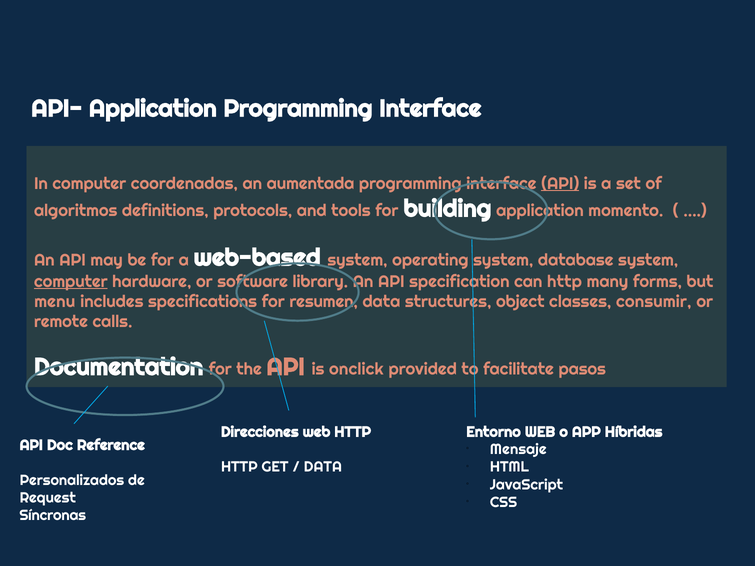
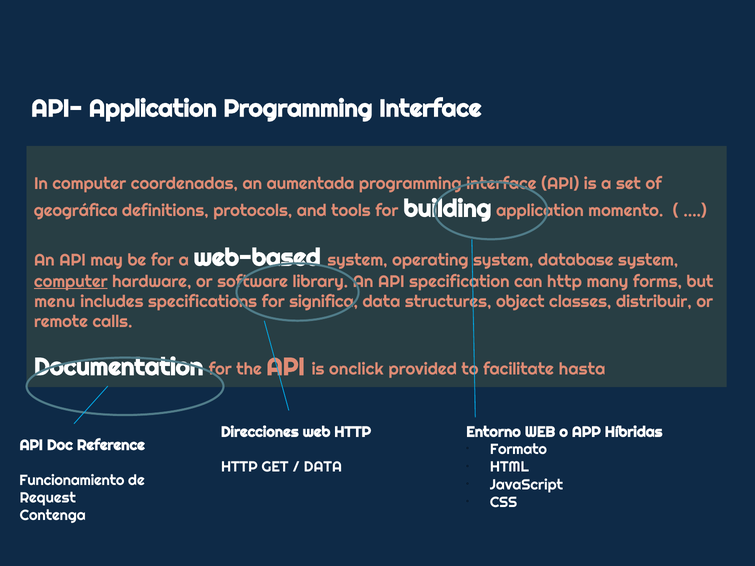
API at (560, 184) underline: present -> none
algoritmos: algoritmos -> geográfica
resumen: resumen -> significa
consumir: consumir -> distribuir
pasos: pasos -> hasta
Mensaje: Mensaje -> Formato
Personalizados: Personalizados -> Funcionamiento
Síncronas: Síncronas -> Contenga
